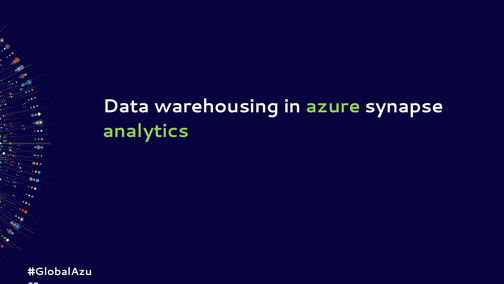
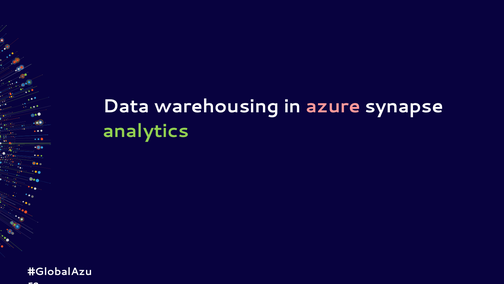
azure colour: light green -> pink
